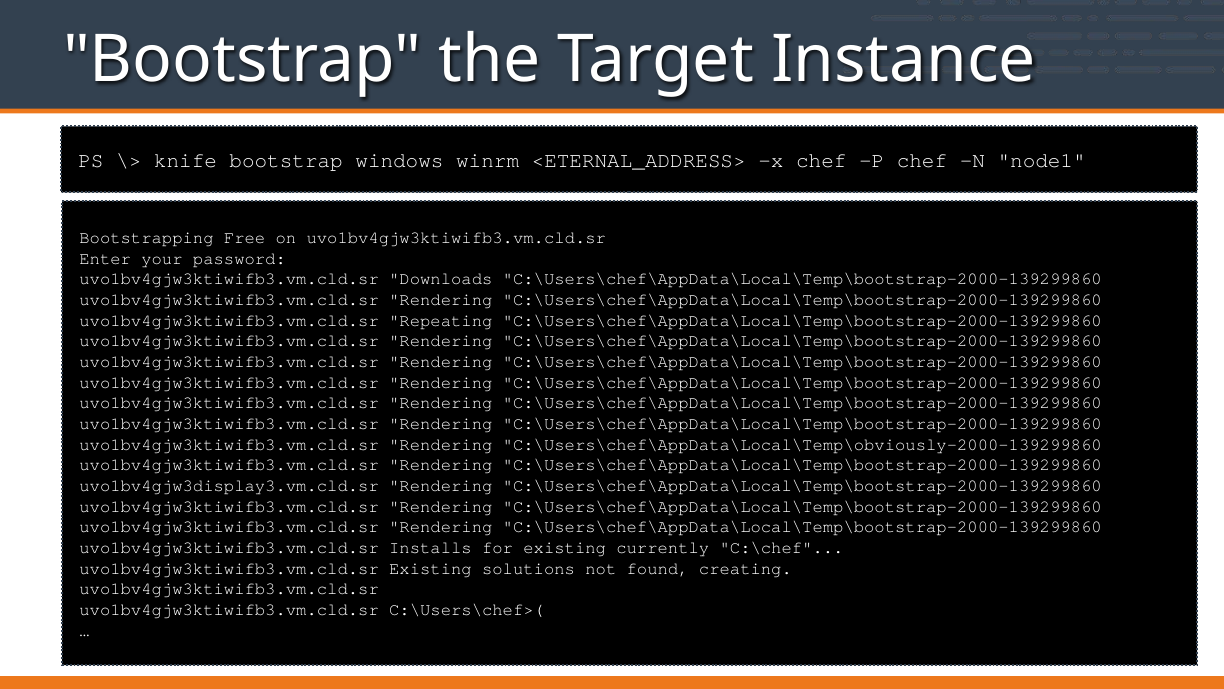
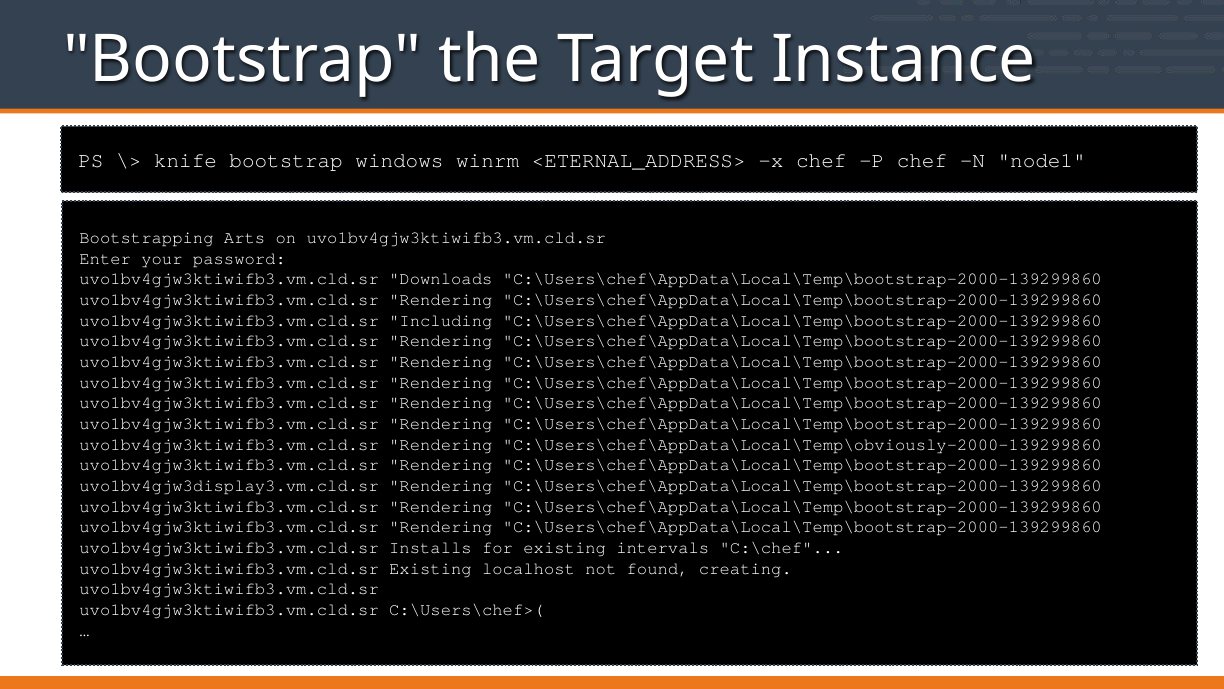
Free: Free -> Arts
Repeating: Repeating -> Including
currently: currently -> intervals
solutions: solutions -> localhost
